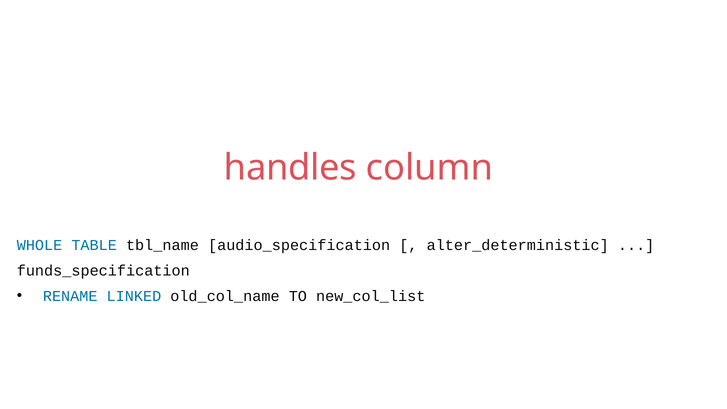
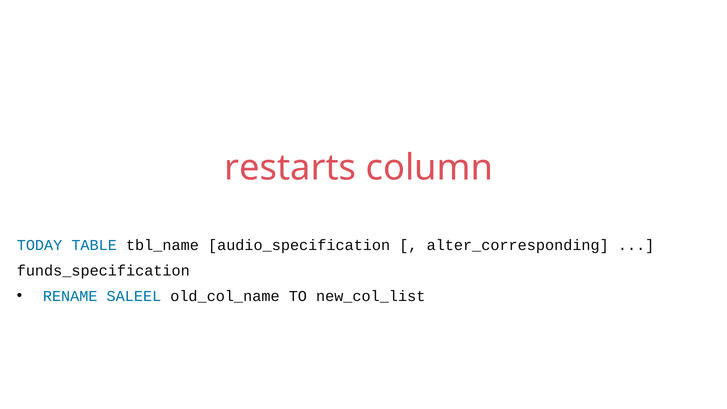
handles: handles -> restarts
WHOLE: WHOLE -> TODAY
alter_deterministic: alter_deterministic -> alter_corresponding
LINKED: LINKED -> SALEEL
